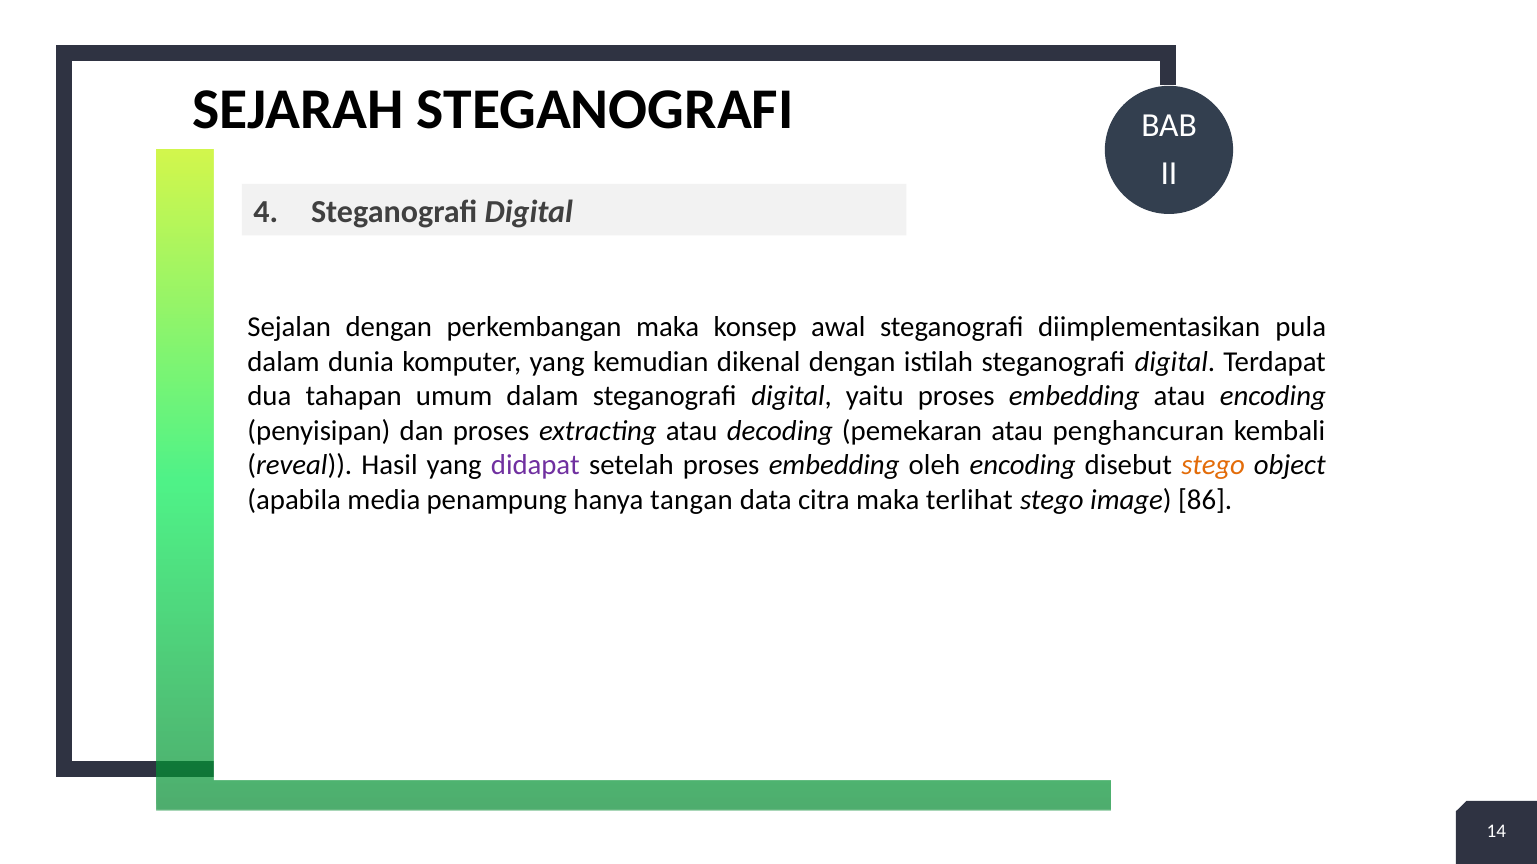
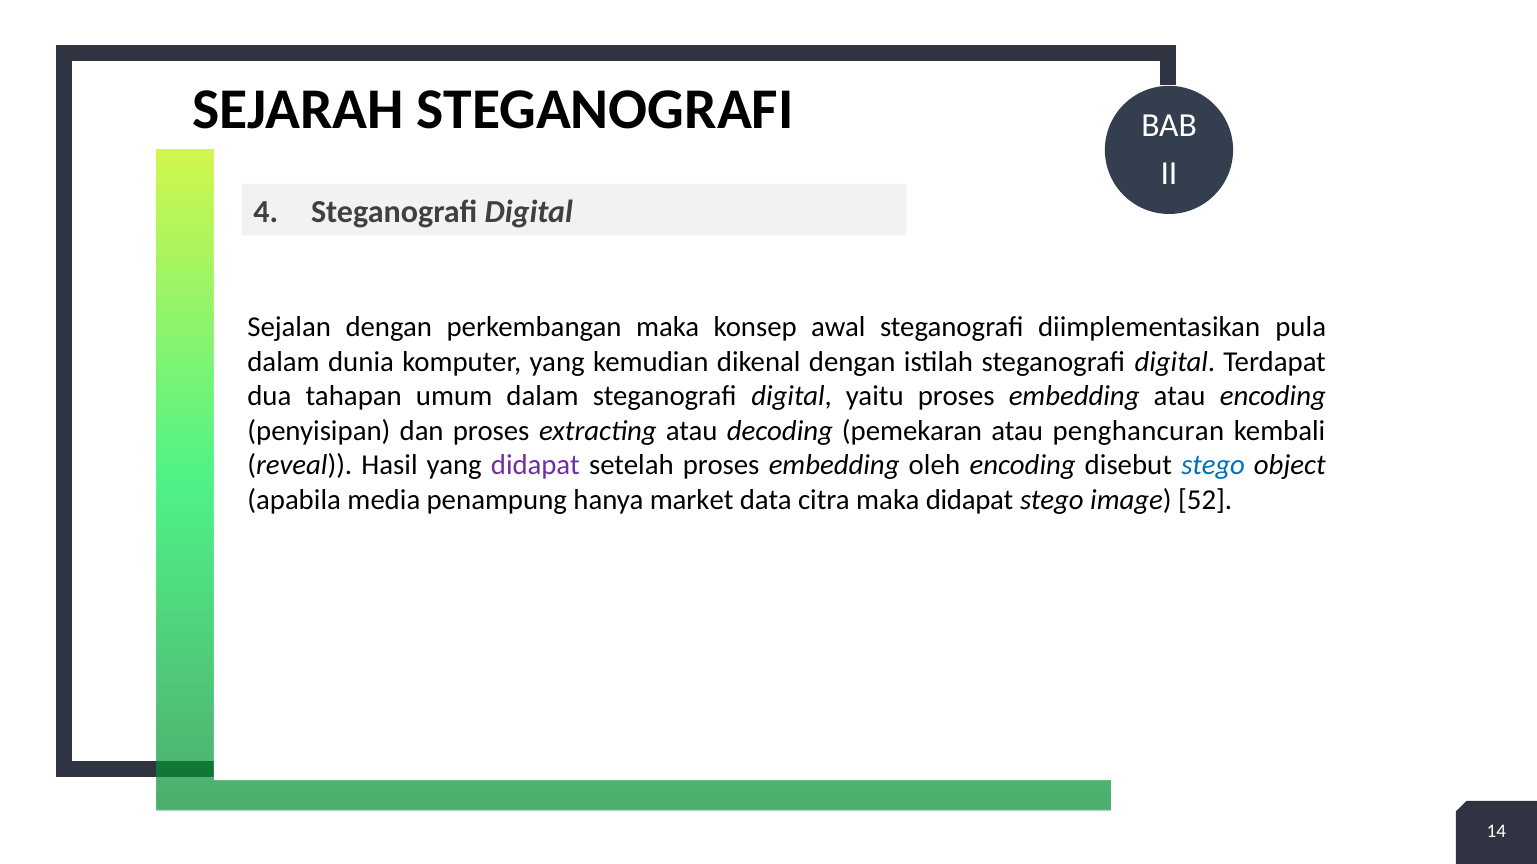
stego at (1213, 466) colour: orange -> blue
hanya tangan: tangan -> market
maka terlihat: terlihat -> didapat
86: 86 -> 52
